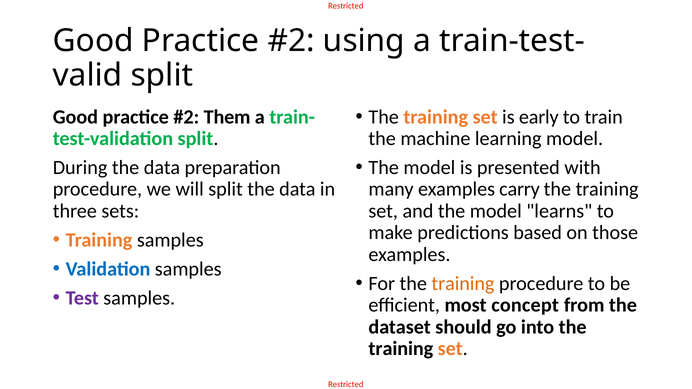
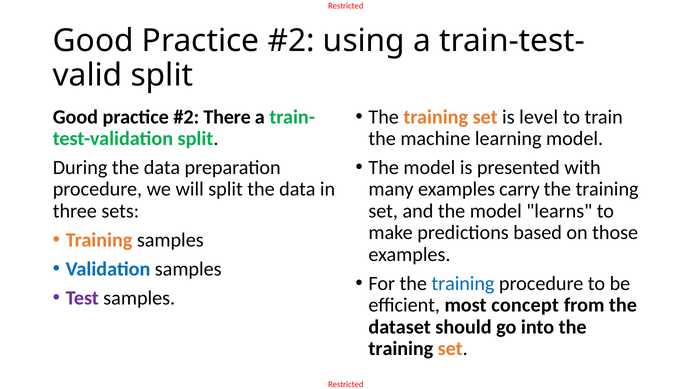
early: early -> level
Them: Them -> There
training at (463, 284) colour: orange -> blue
